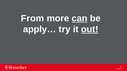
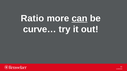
From: From -> Ratio
apply…: apply… -> curve…
out underline: present -> none
